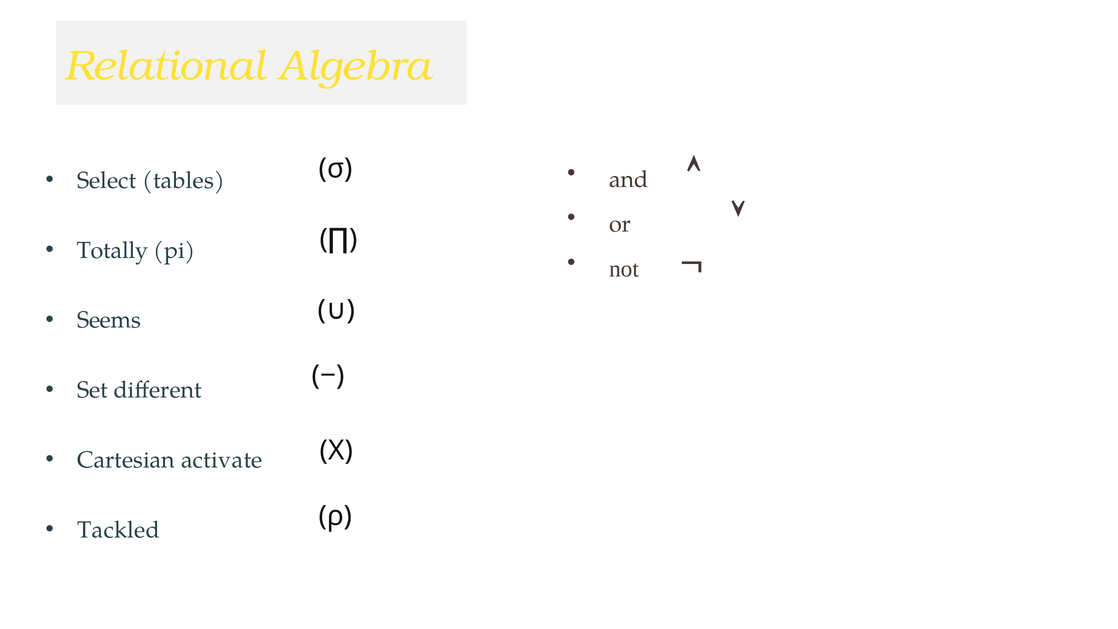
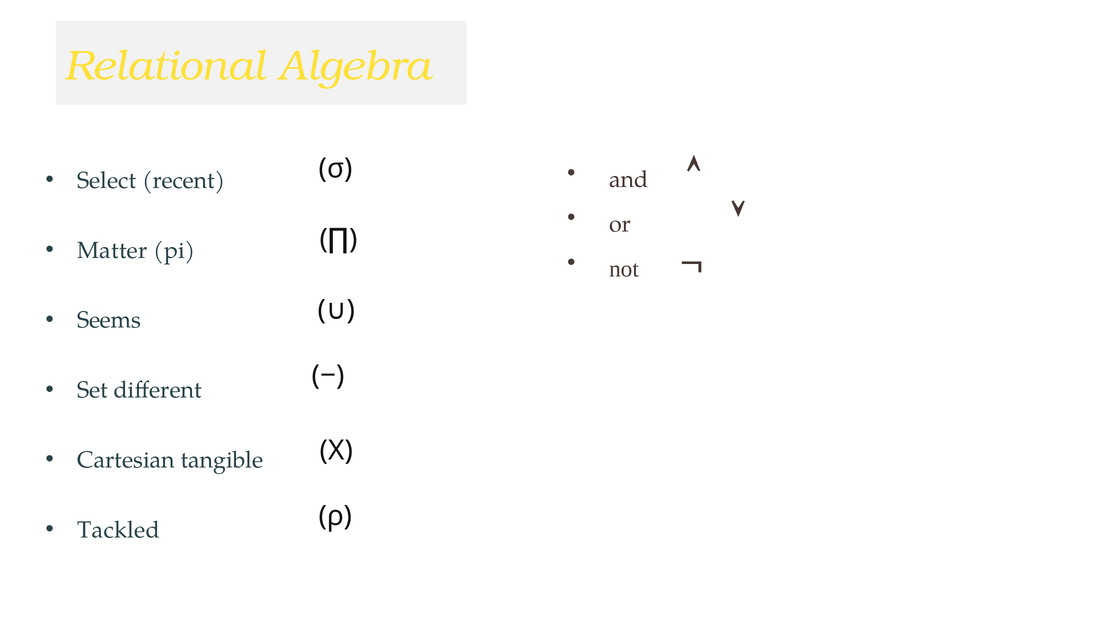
tables: tables -> recent
Totally: Totally -> Matter
activate: activate -> tangible
